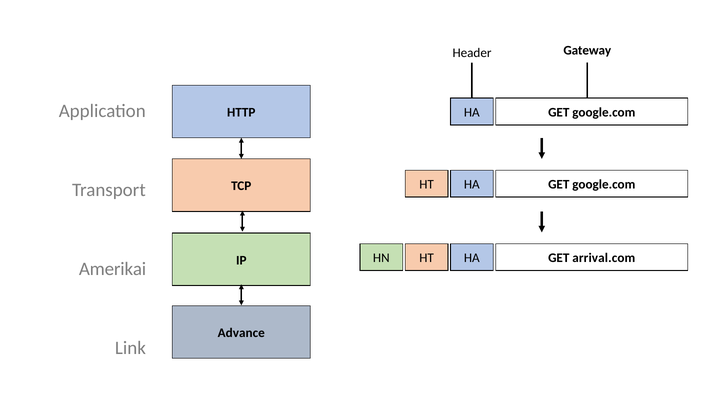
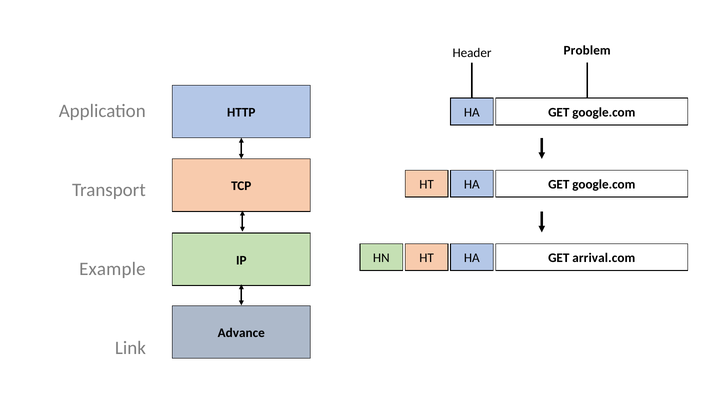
Gateway: Gateway -> Problem
Amerikai: Amerikai -> Example
